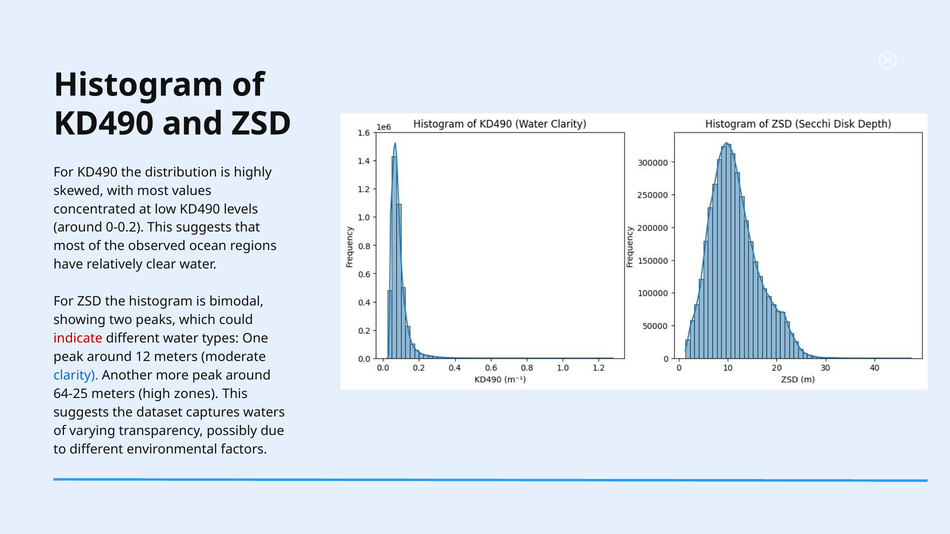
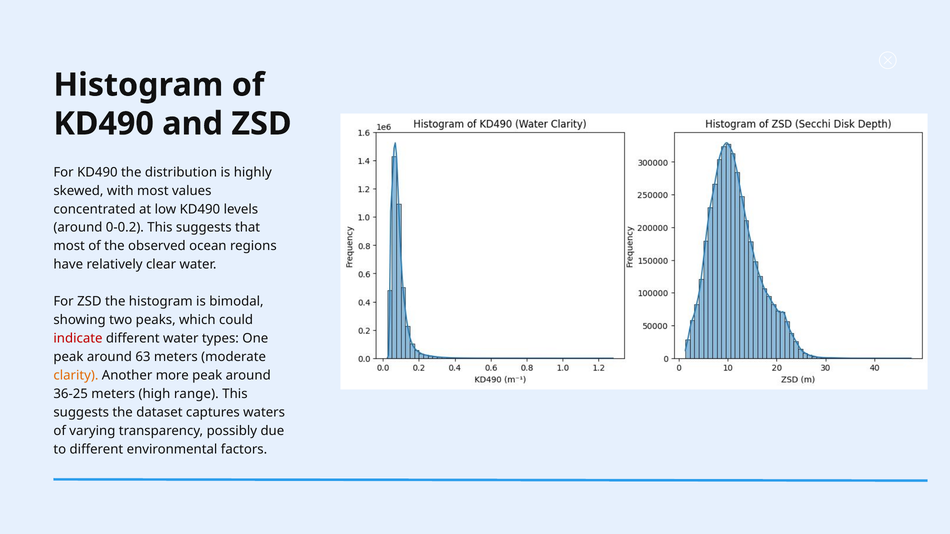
12: 12 -> 63
clarity colour: blue -> orange
64-25: 64-25 -> 36-25
zones: zones -> range
